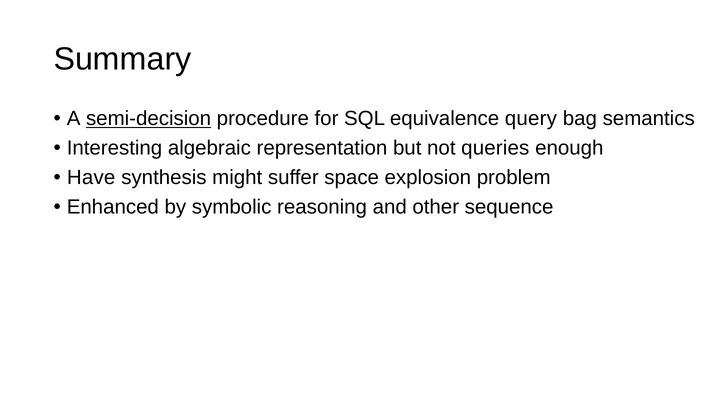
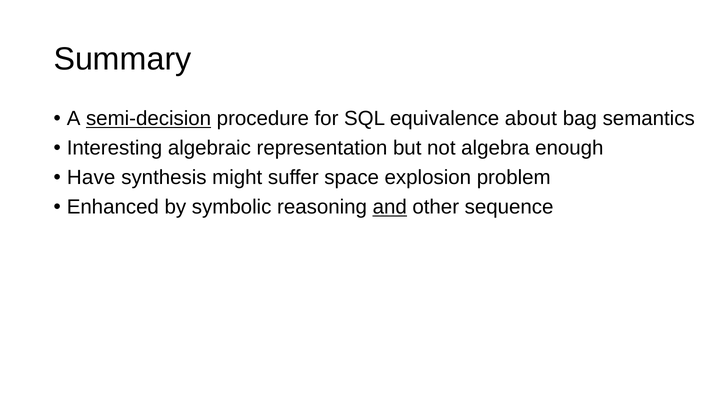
query: query -> about
queries: queries -> algebra
and underline: none -> present
